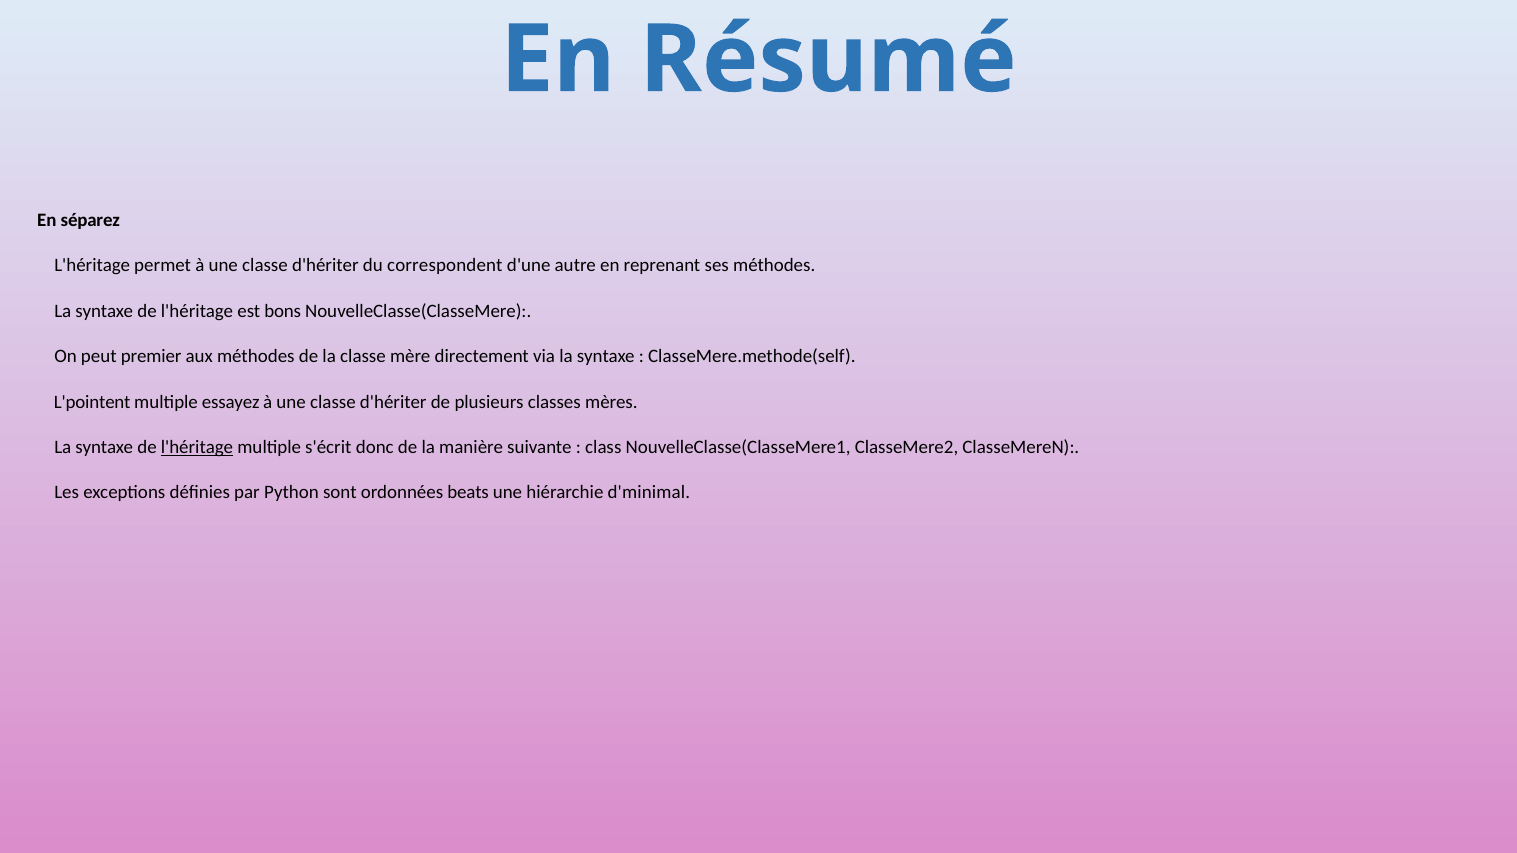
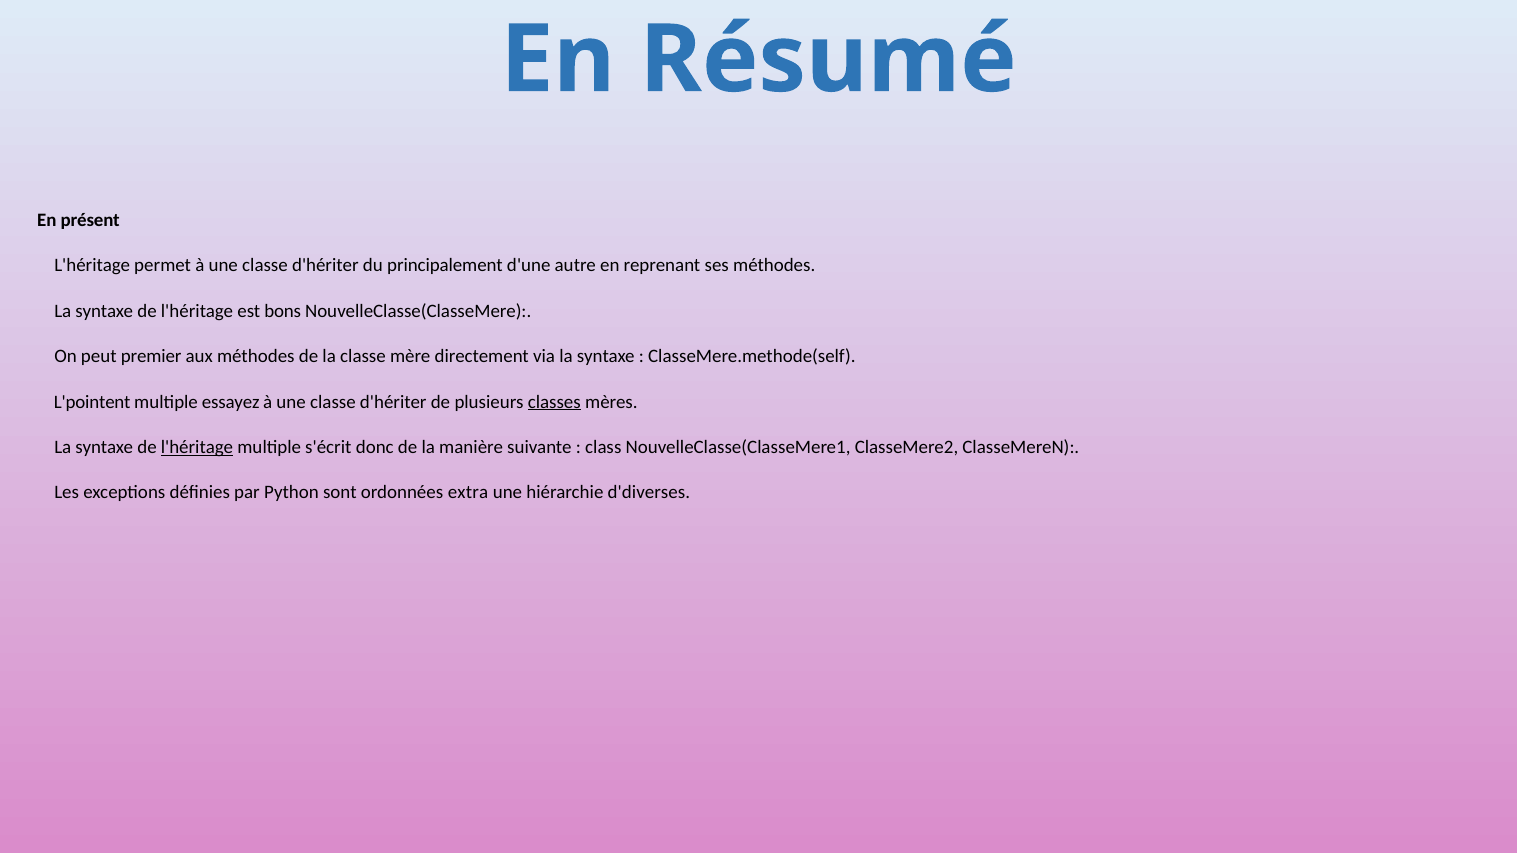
séparez: séparez -> présent
correspondent: correspondent -> principalement
classes underline: none -> present
beats: beats -> extra
d'minimal: d'minimal -> d'diverses
